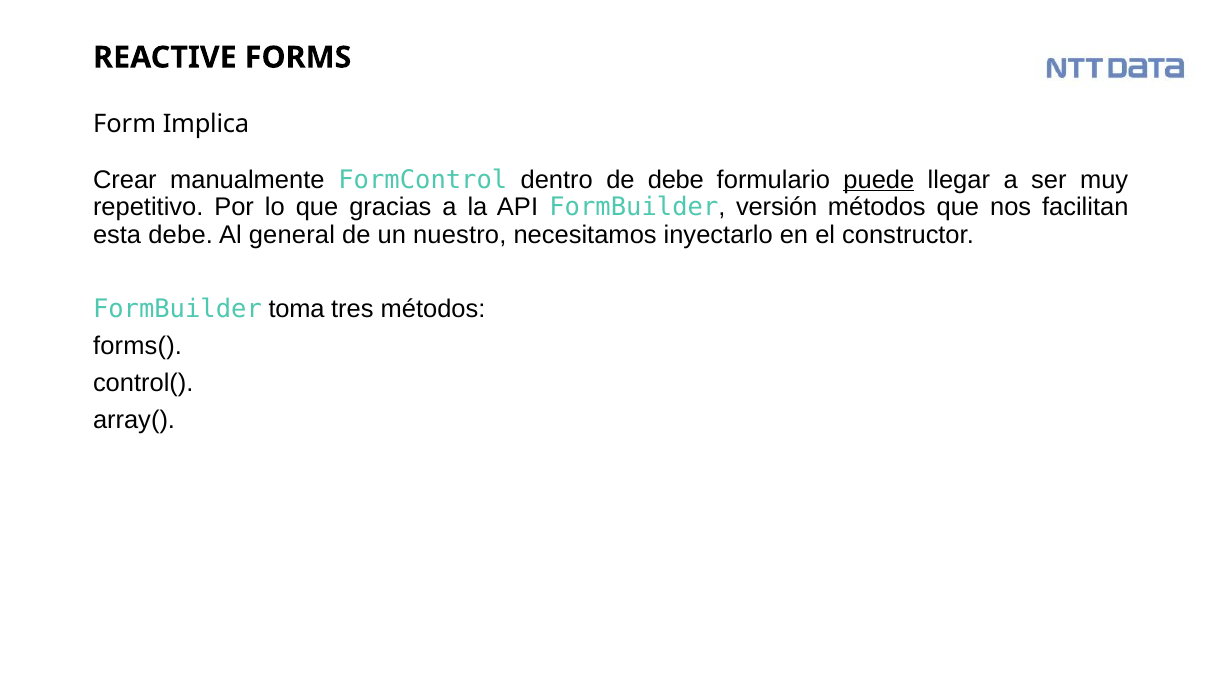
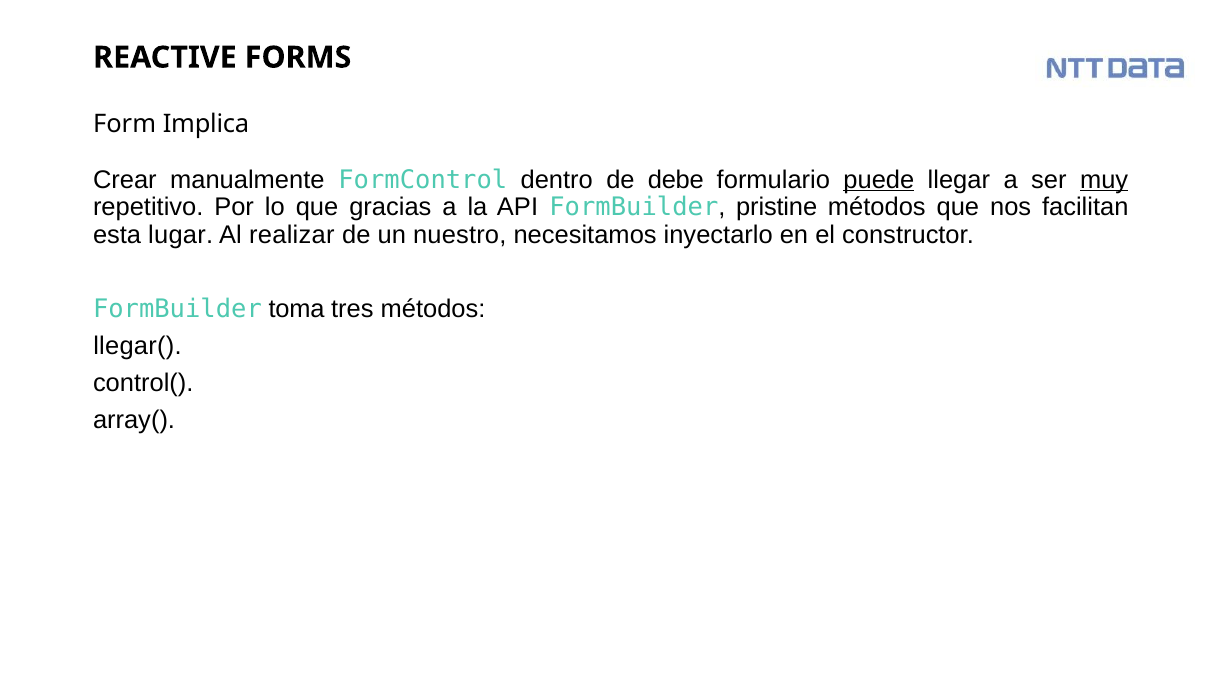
muy underline: none -> present
versión: versión -> pristine
esta debe: debe -> lugar
general: general -> realizar
forms(: forms( -> llegar(
